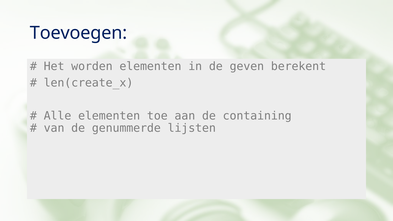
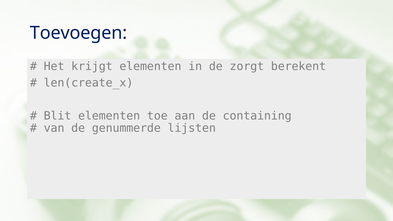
worden: worden -> krijgt
geven: geven -> zorgt
Alle: Alle -> Blit
